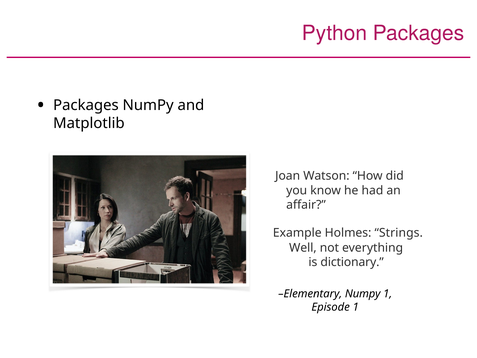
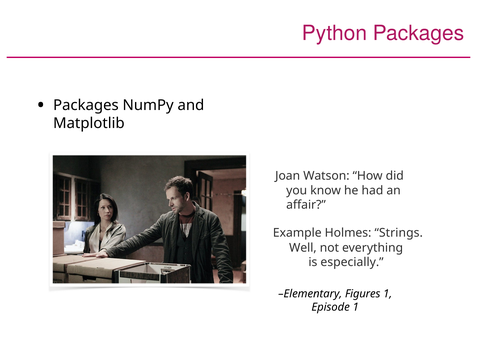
dictionary: dictionary -> especially
Elementary Numpy: Numpy -> Figures
